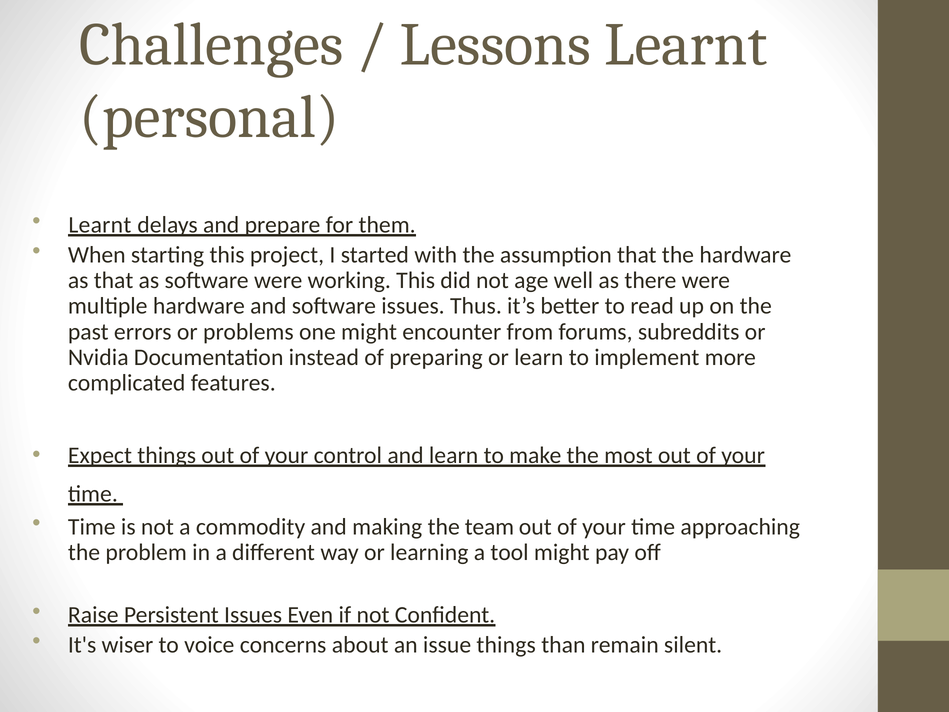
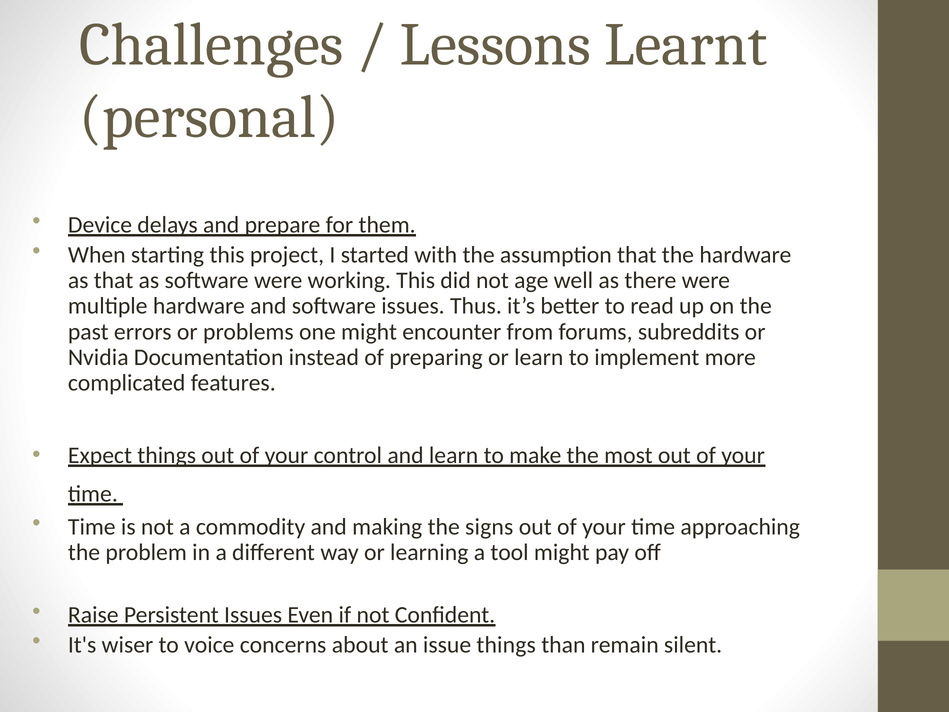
Learnt at (100, 225): Learnt -> Device
team: team -> signs
